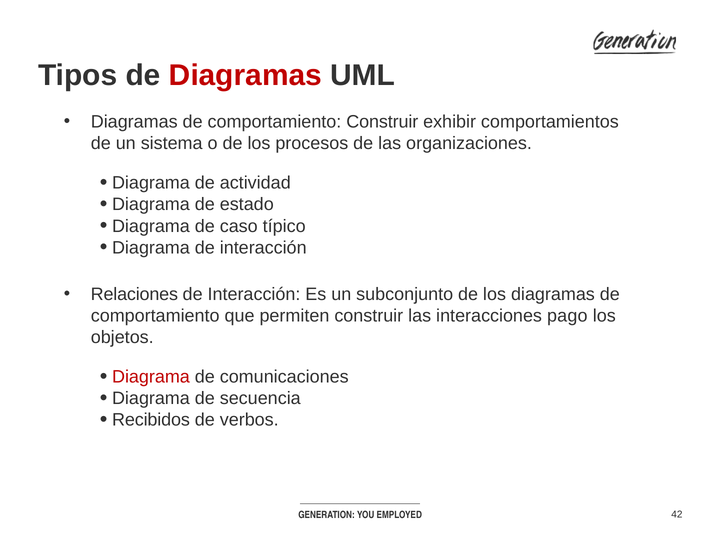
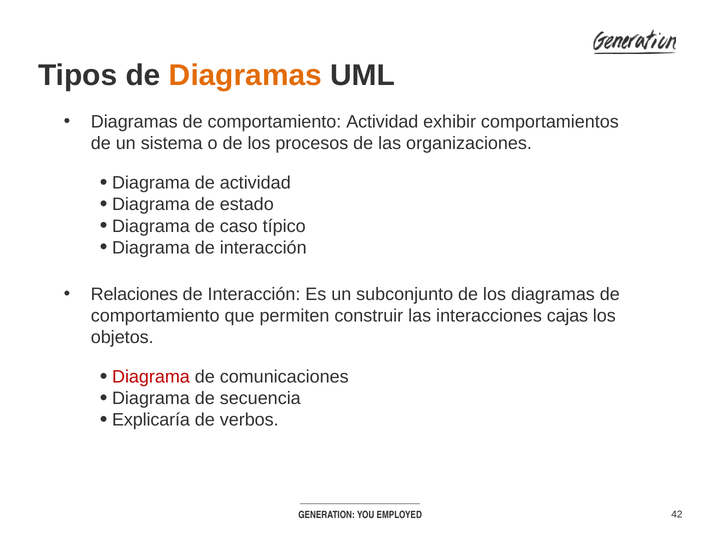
Diagramas at (245, 75) colour: red -> orange
comportamiento Construir: Construir -> Actividad
pago: pago -> cajas
Recibidos: Recibidos -> Explicaría
